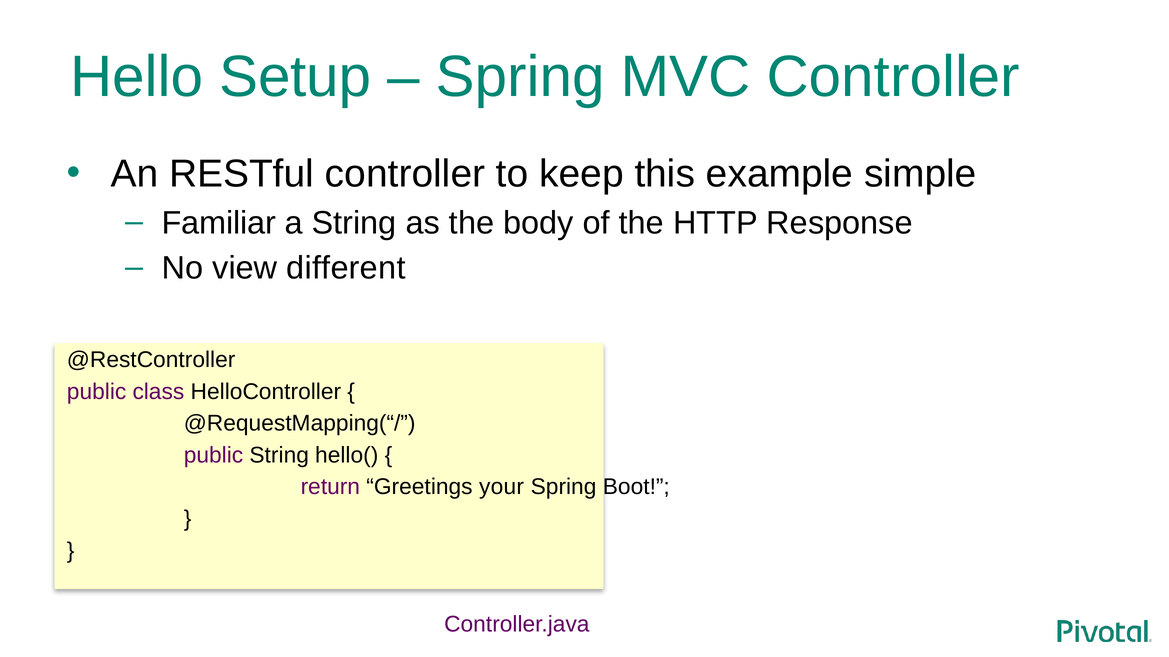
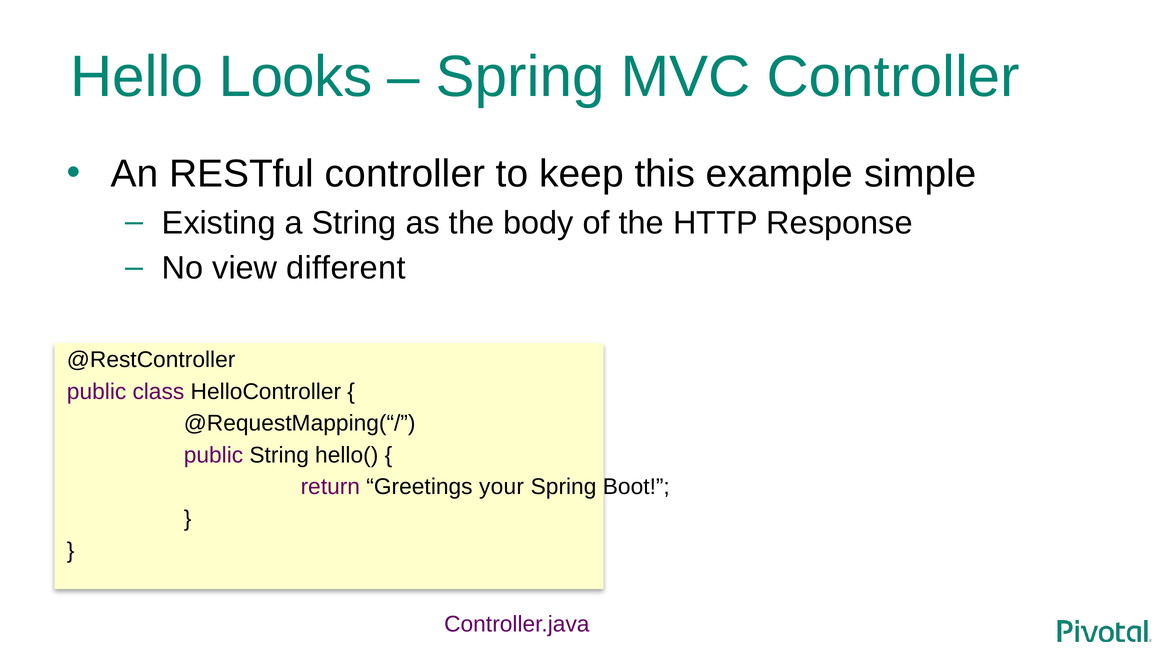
Setup: Setup -> Looks
Familiar: Familiar -> Existing
